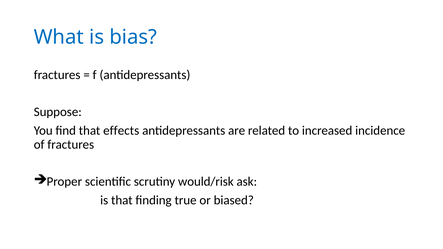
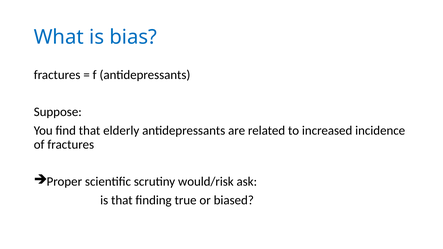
effects: effects -> elderly
